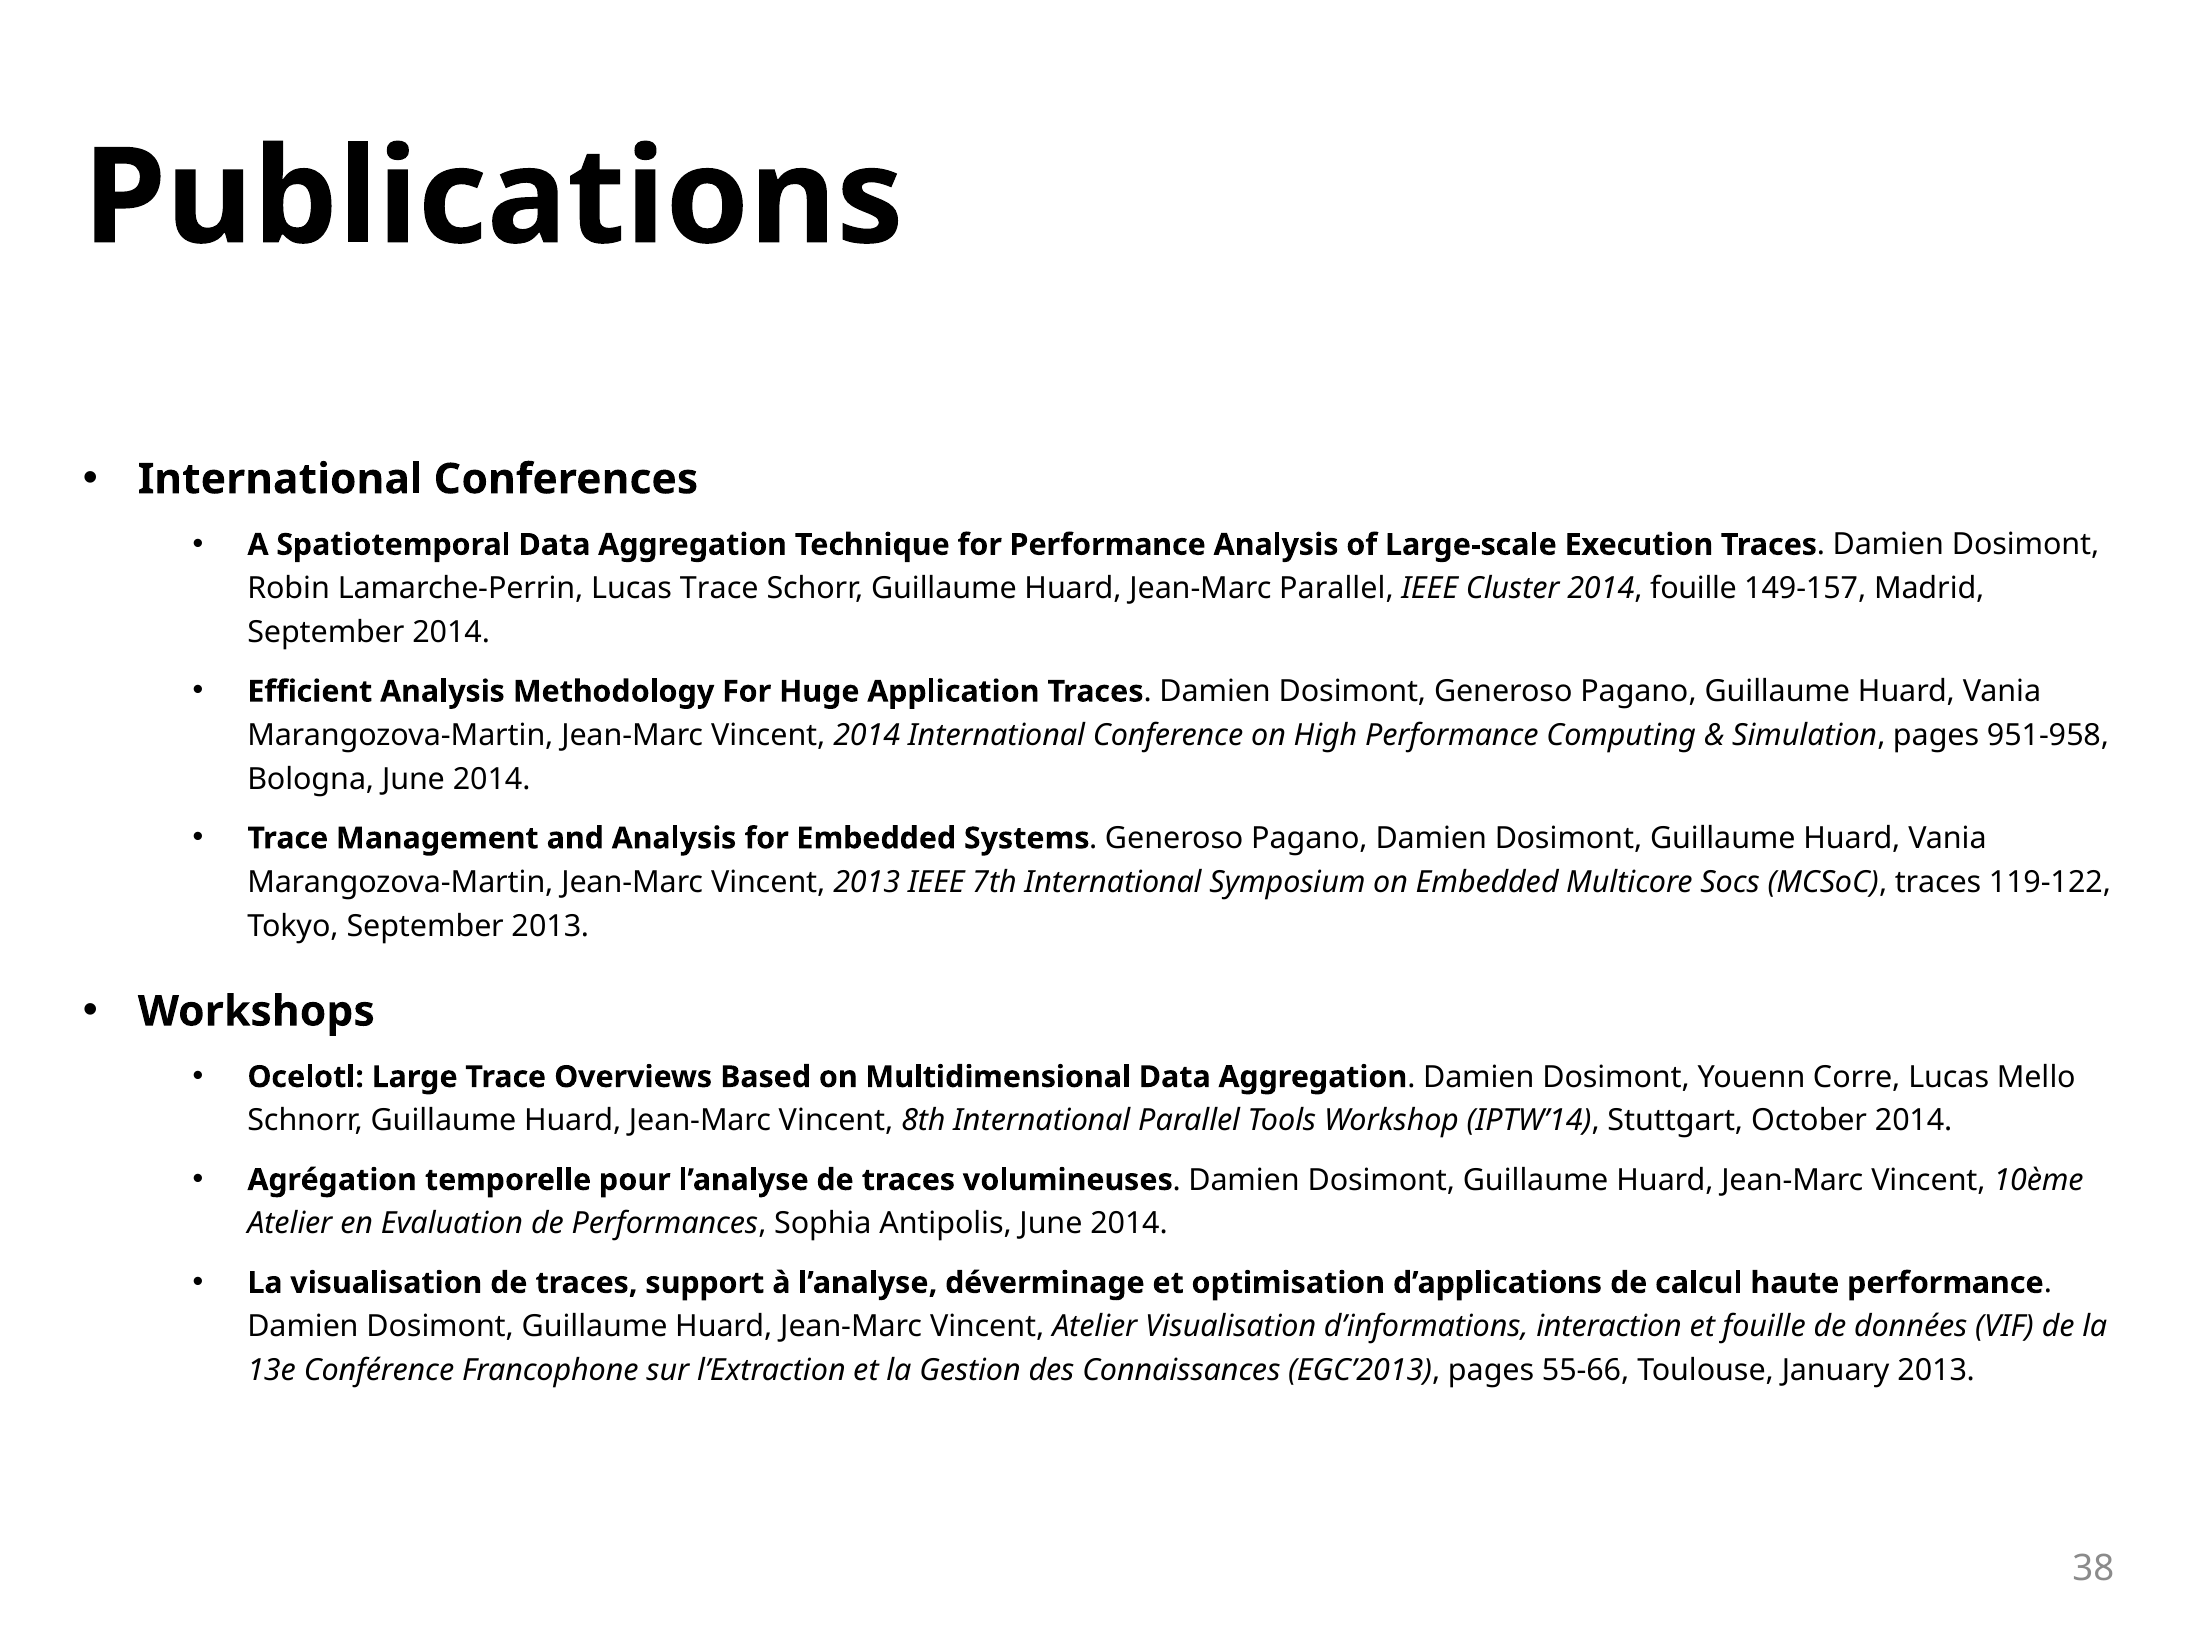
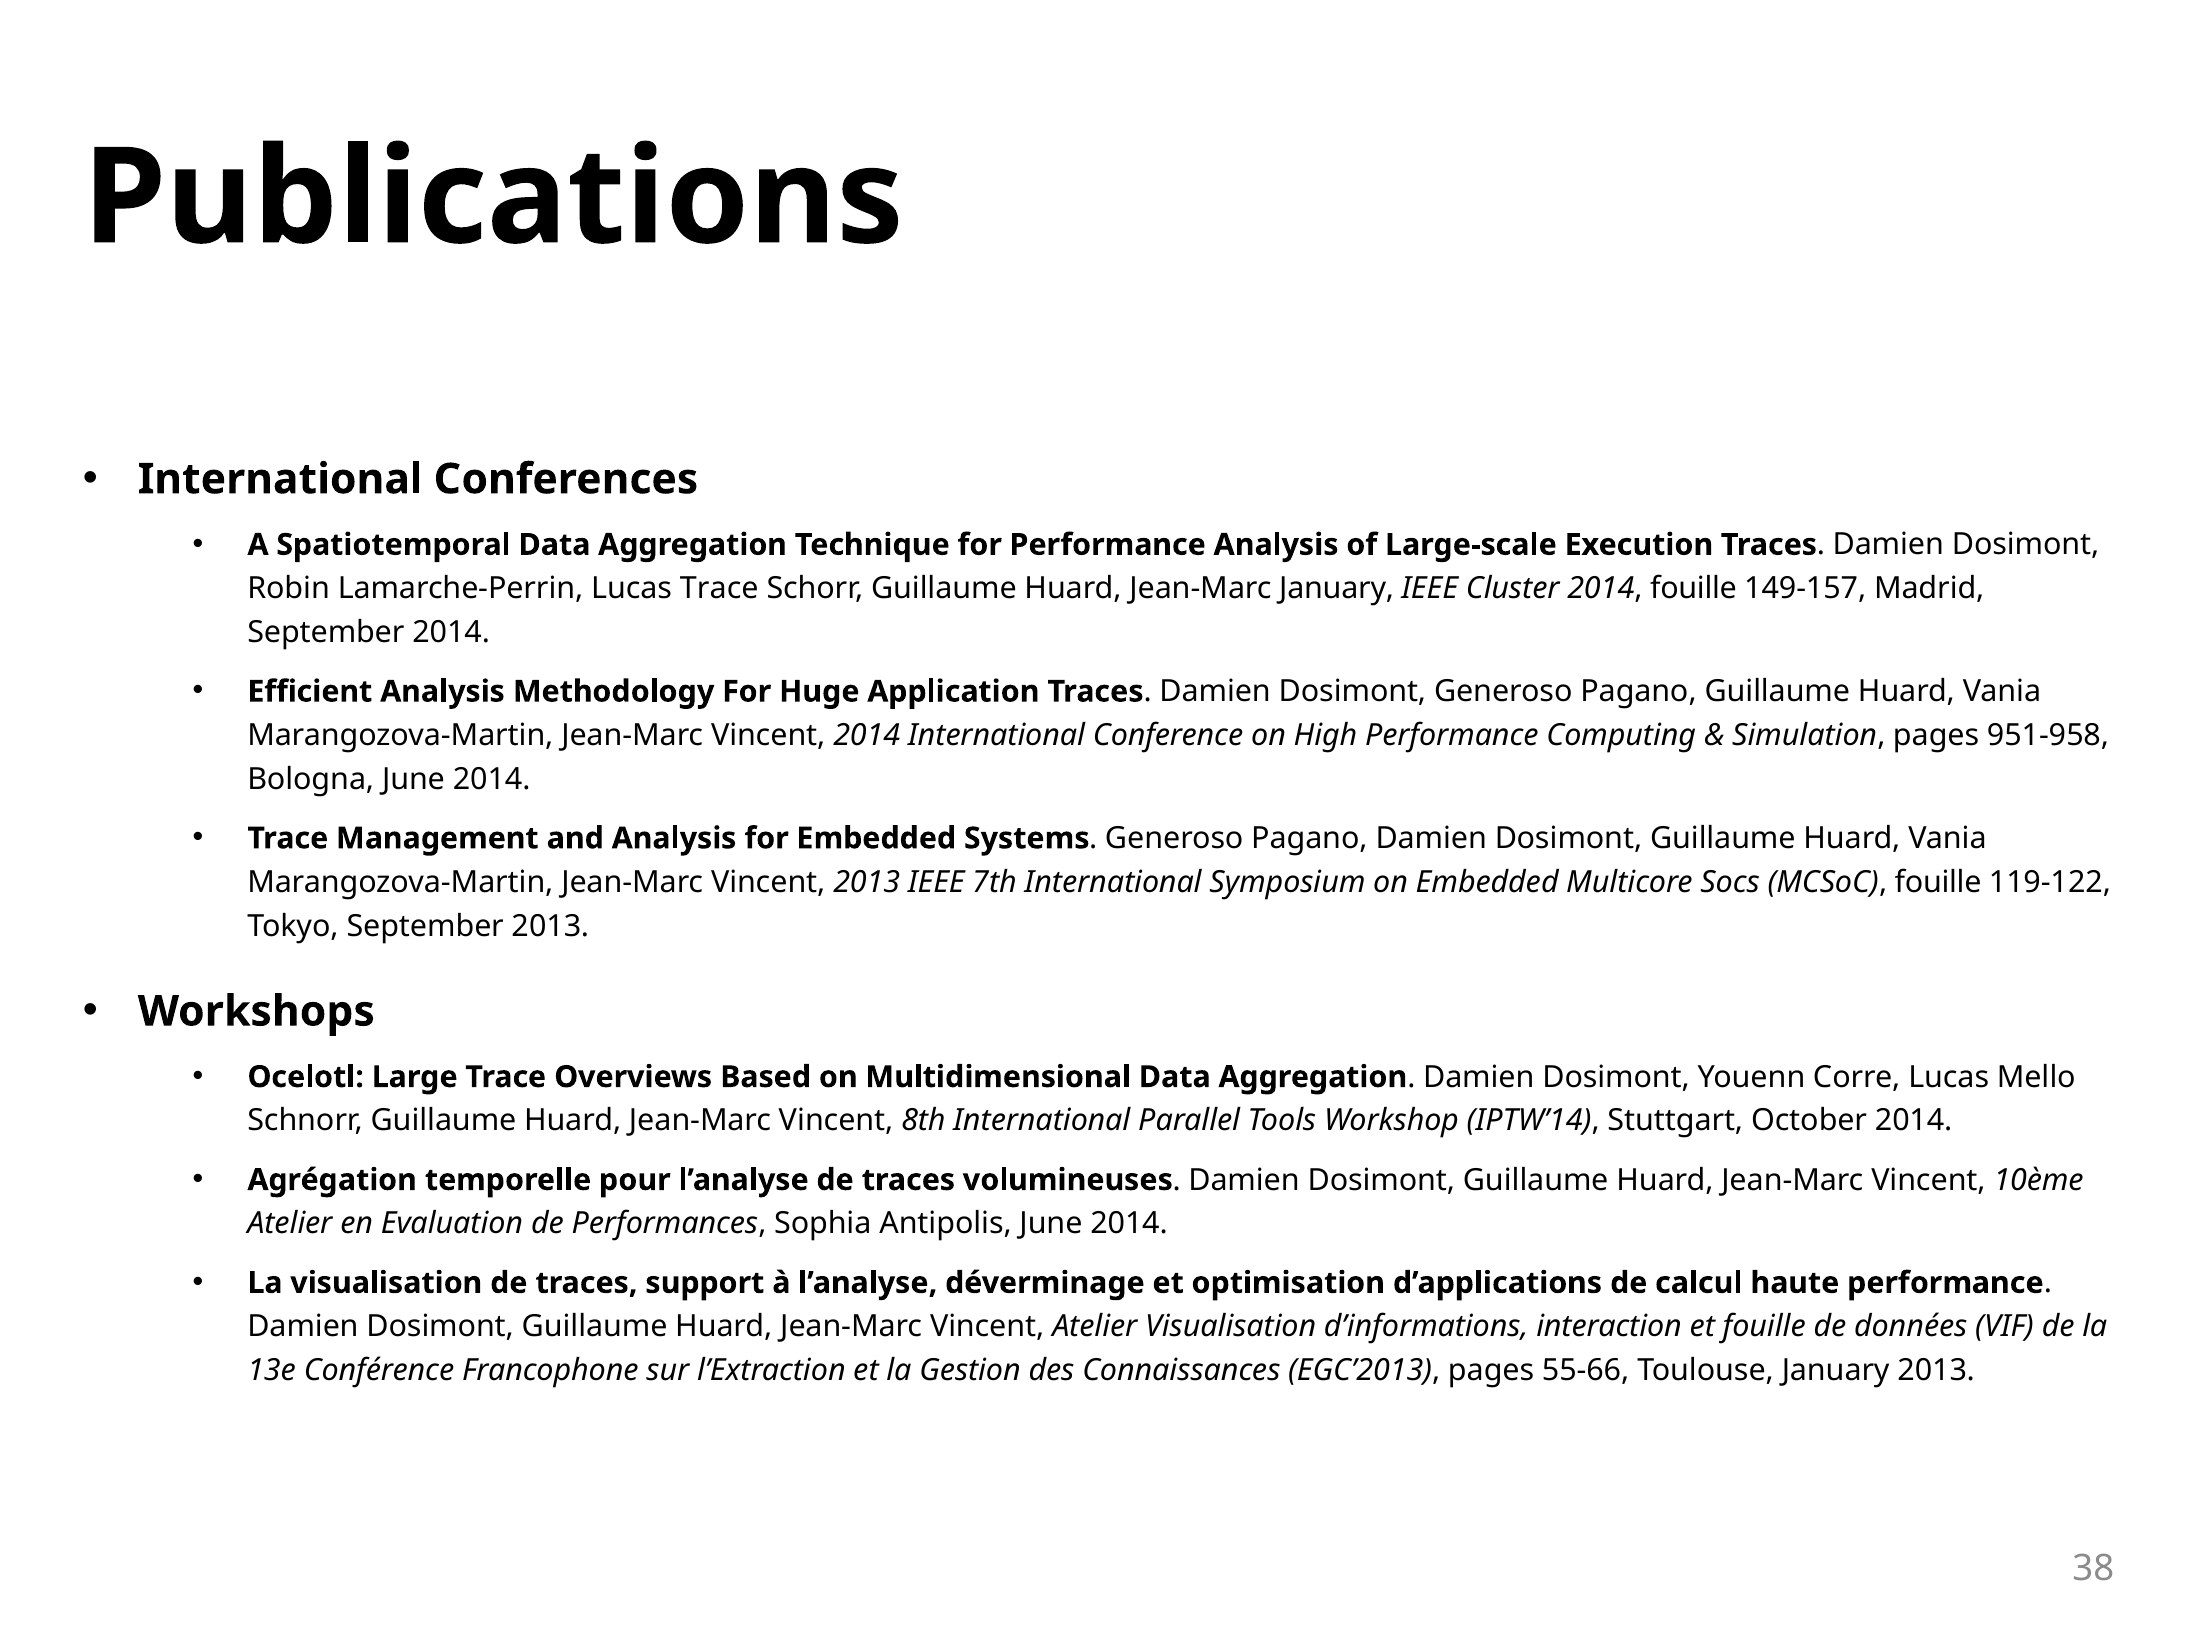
Jean-Marc Parallel: Parallel -> January
MCSoC traces: traces -> fouille
